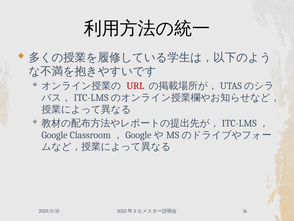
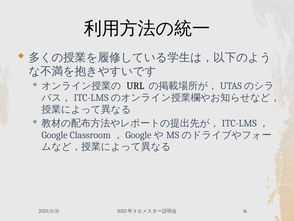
URL colour: red -> black
